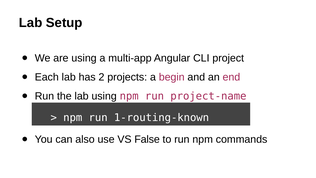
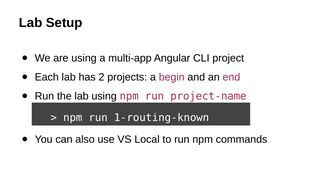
False: False -> Local
